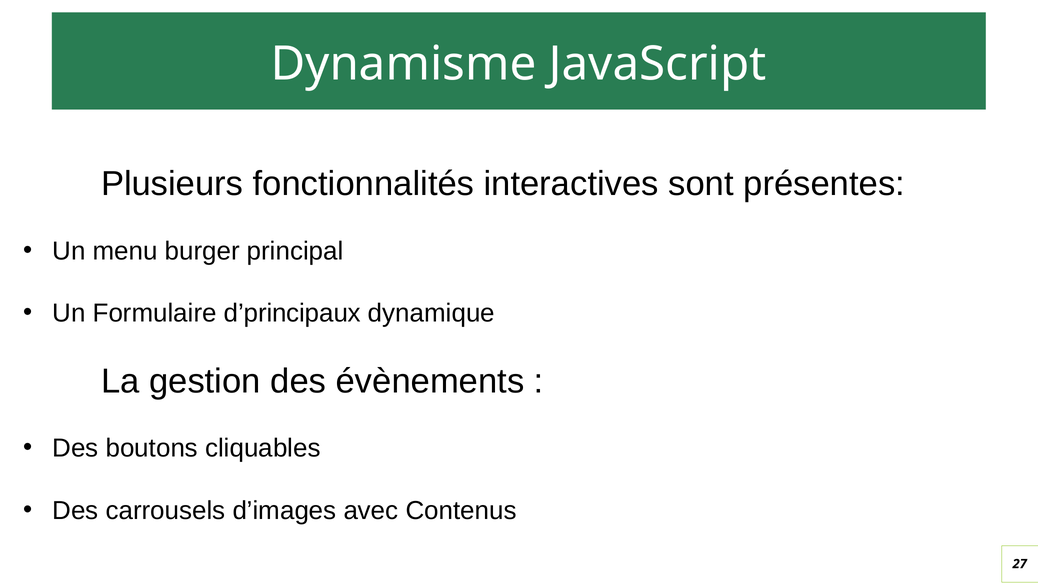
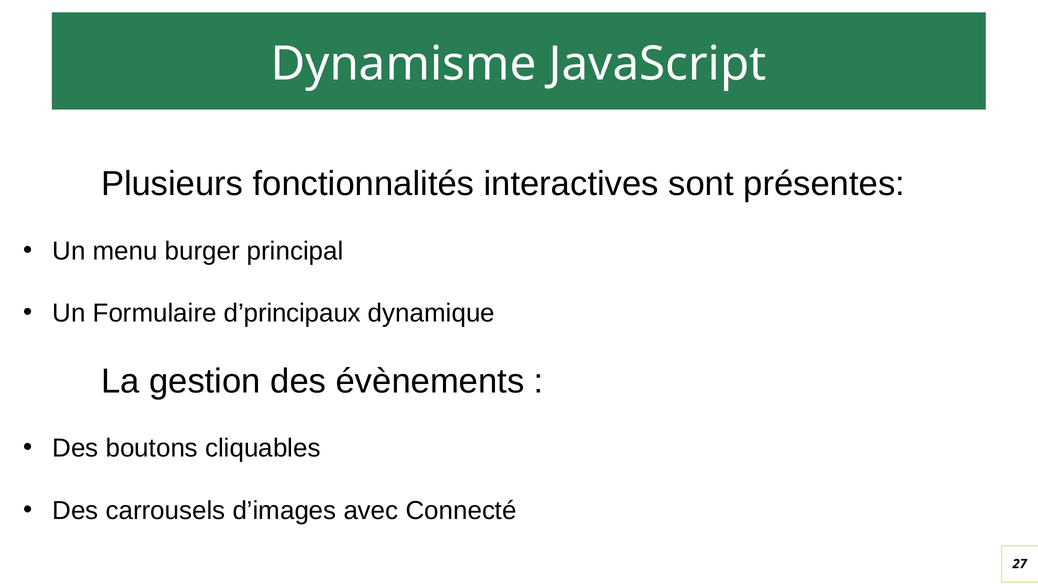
Contenus: Contenus -> Connecté
